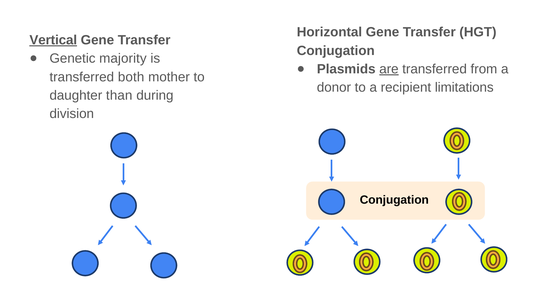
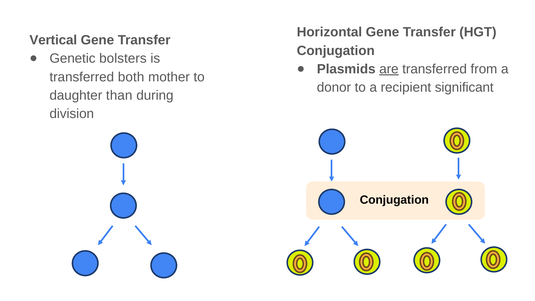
Vertical underline: present -> none
majority: majority -> bolsters
limitations: limitations -> significant
